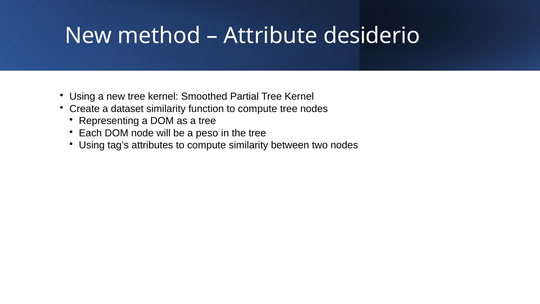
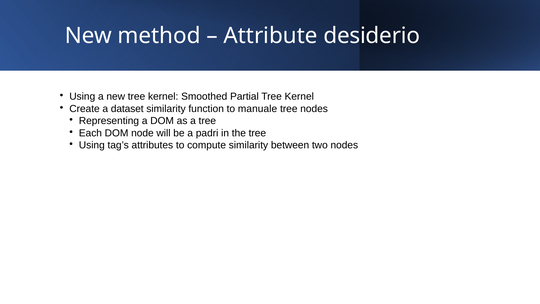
function to compute: compute -> manuale
peso: peso -> padri
